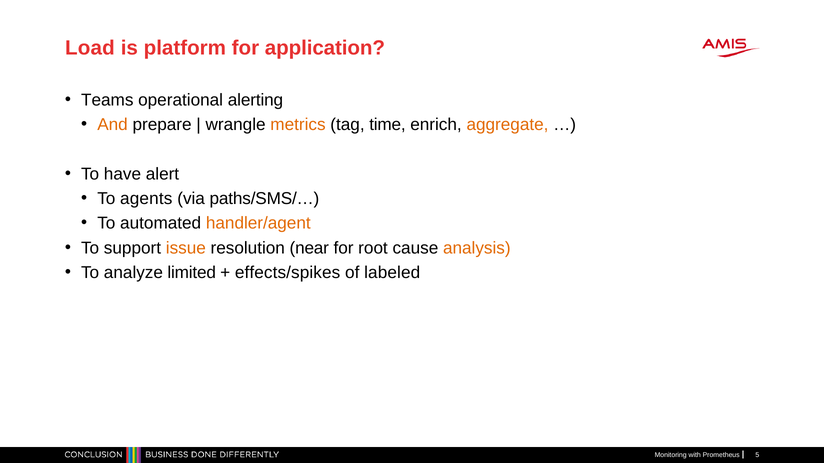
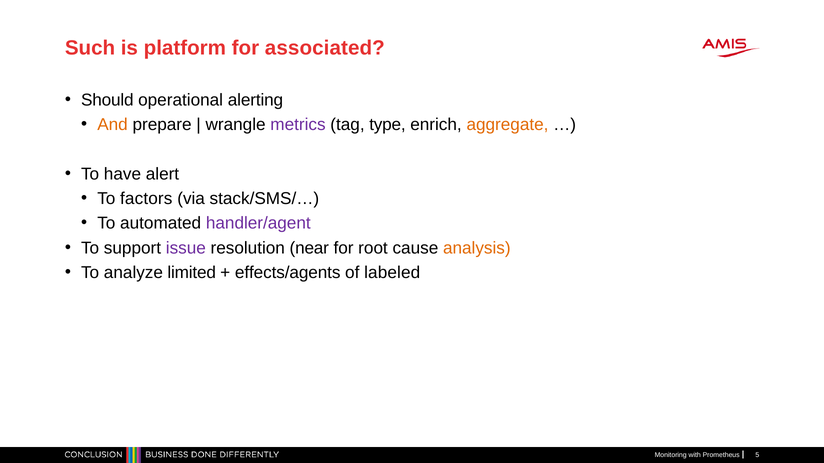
Load: Load -> Such
application: application -> associated
Teams: Teams -> Should
metrics colour: orange -> purple
time: time -> type
agents: agents -> factors
paths/SMS/…: paths/SMS/… -> stack/SMS/…
handler/agent colour: orange -> purple
issue colour: orange -> purple
effects/spikes: effects/spikes -> effects/agents
